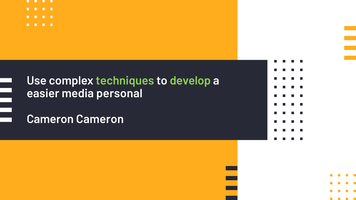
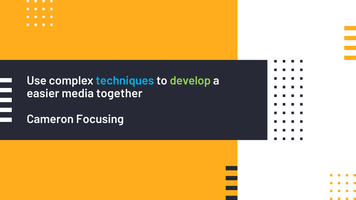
techniques colour: light green -> light blue
personal: personal -> together
Cameron Cameron: Cameron -> Focusing
